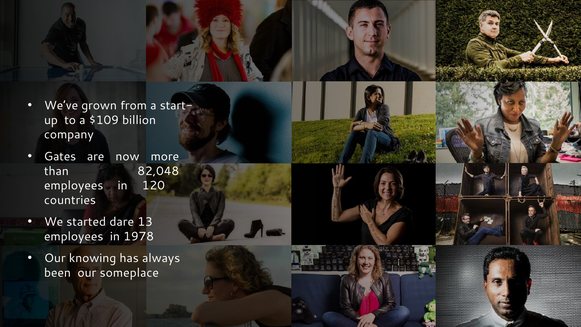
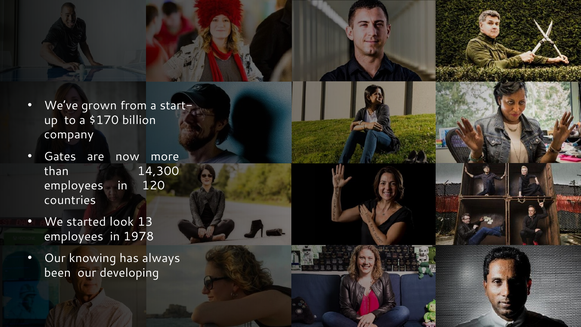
$109: $109 -> $170
82,048: 82,048 -> 14,300
dare: dare -> look
someplace: someplace -> developing
